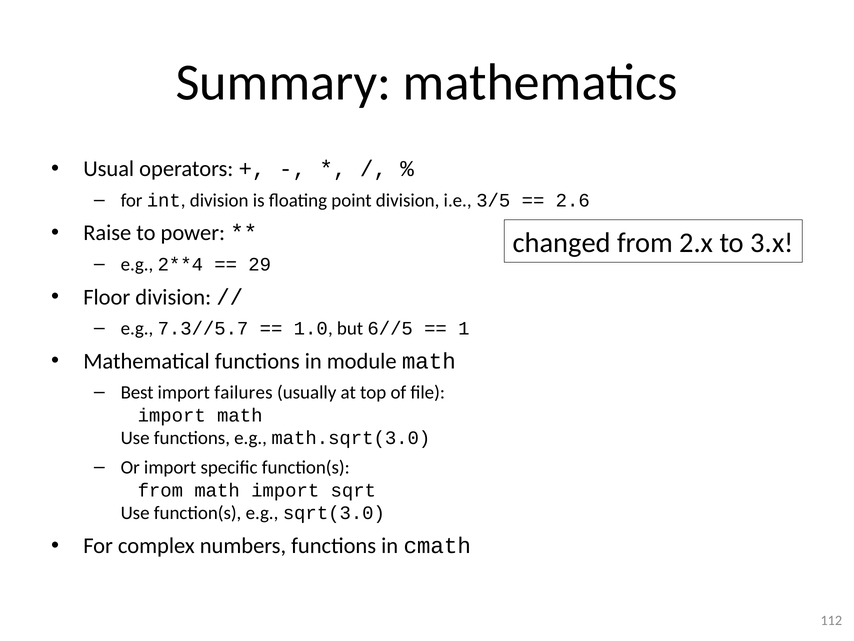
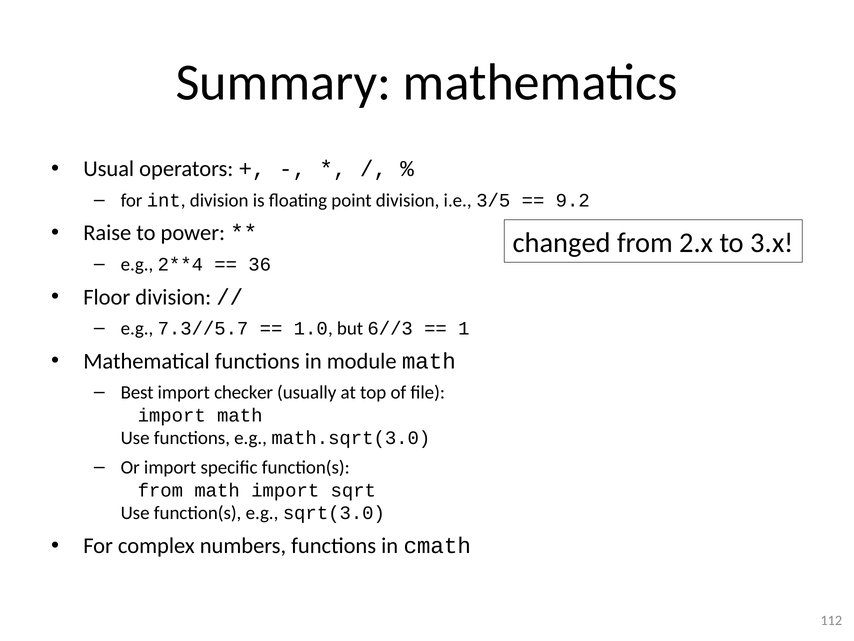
2.6: 2.6 -> 9.2
29: 29 -> 36
6//5: 6//5 -> 6//3
failures: failures -> checker
